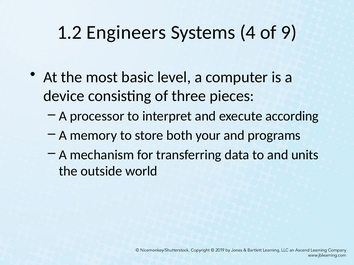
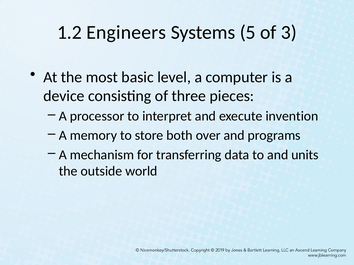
4: 4 -> 5
9: 9 -> 3
according: according -> invention
your: your -> over
